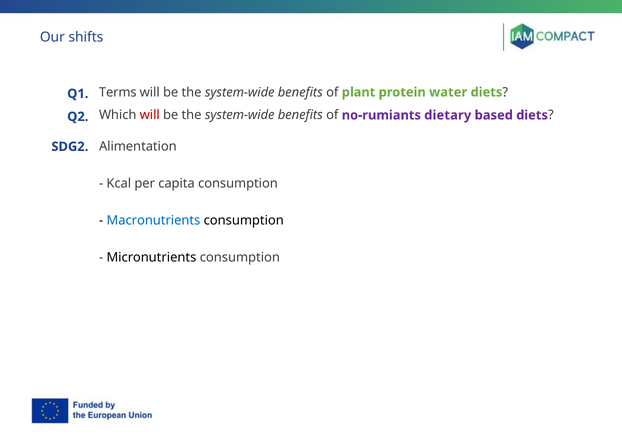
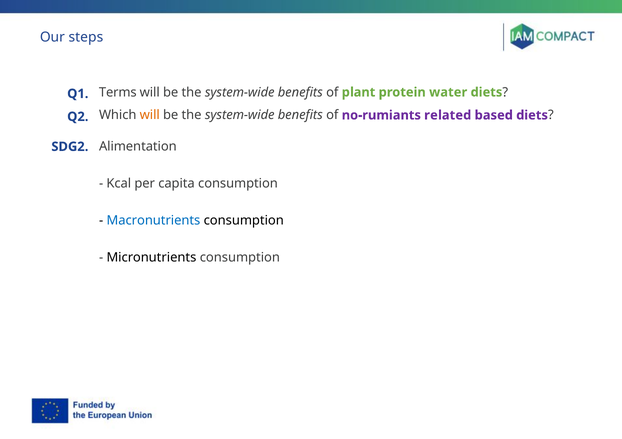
shifts: shifts -> steps
will at (150, 115) colour: red -> orange
dietary: dietary -> related
